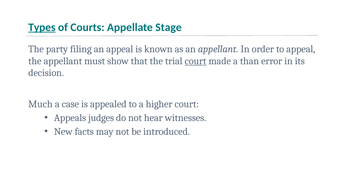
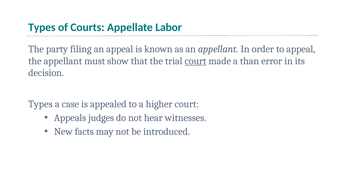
Types at (42, 27) underline: present -> none
Stage: Stage -> Labor
Much at (40, 104): Much -> Types
